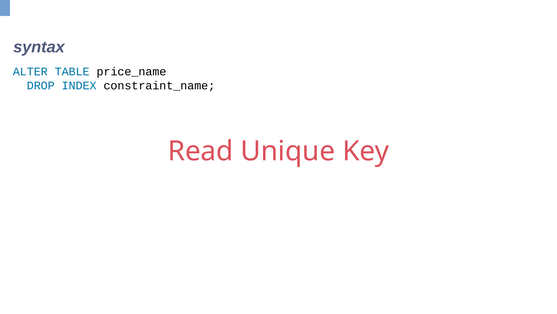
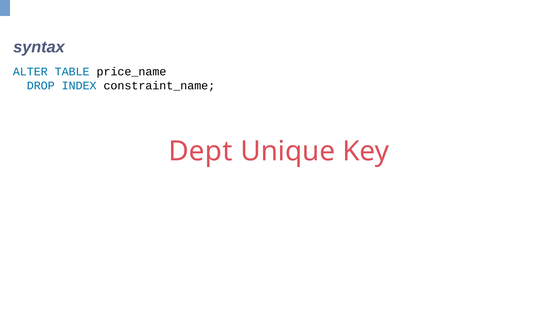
Read: Read -> Dept
